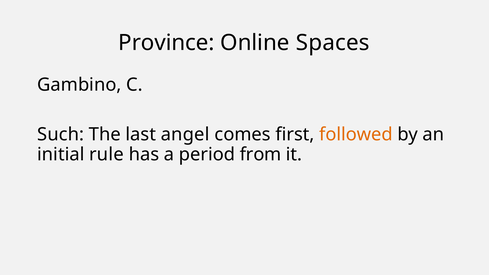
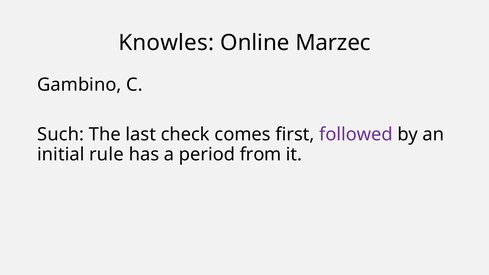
Province: Province -> Knowles
Spaces: Spaces -> Marzec
angel: angel -> check
followed colour: orange -> purple
